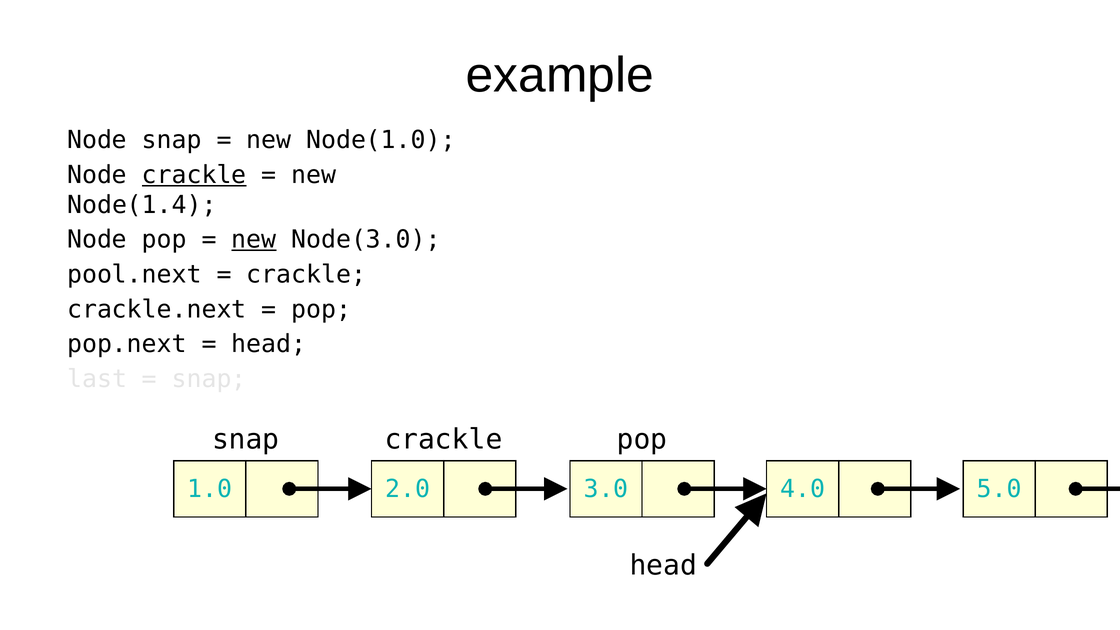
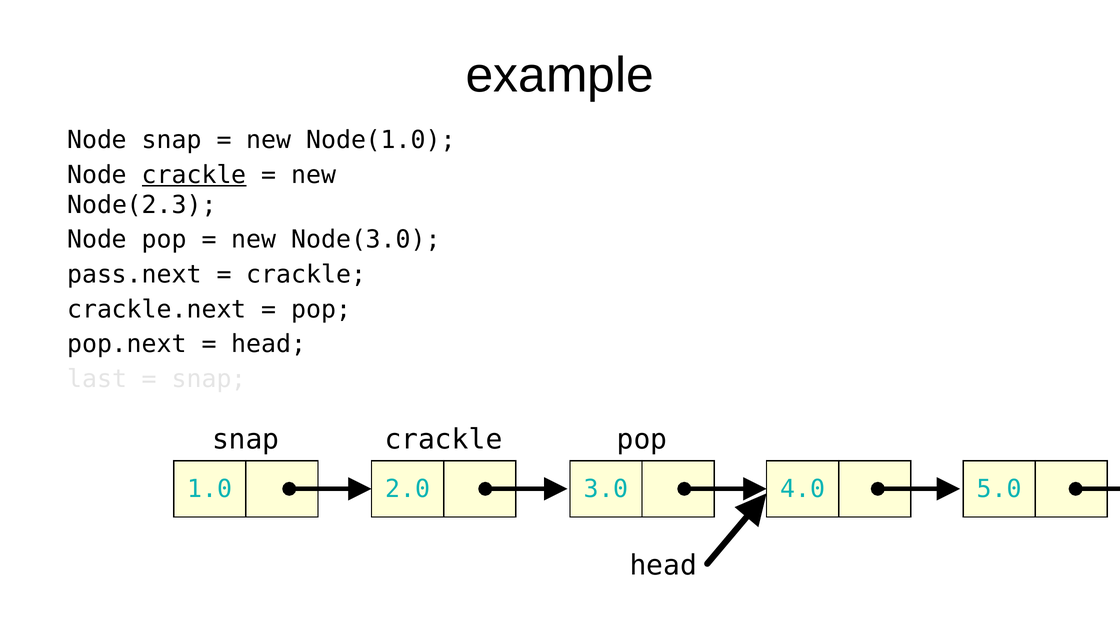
Node(1.4: Node(1.4 -> Node(2.3
new at (254, 240) underline: present -> none
pool.next: pool.next -> pass.next
